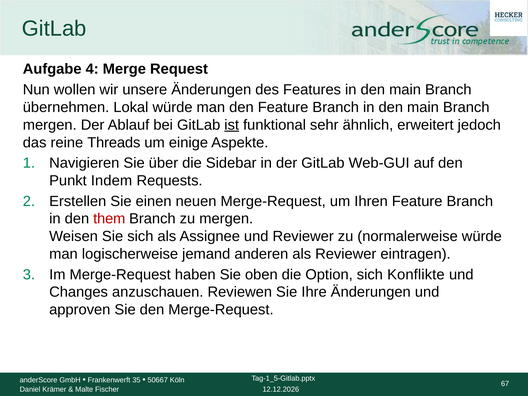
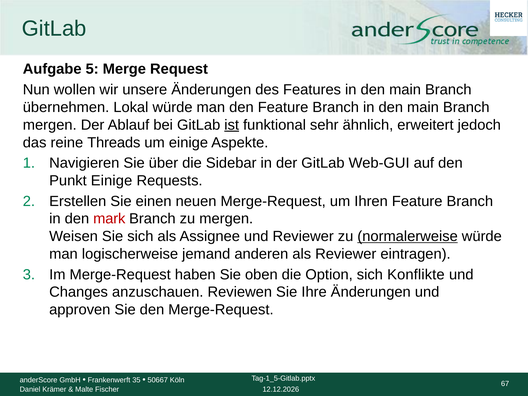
4: 4 -> 5
Punkt Indem: Indem -> Einige
them: them -> mark
normalerweise underline: none -> present
